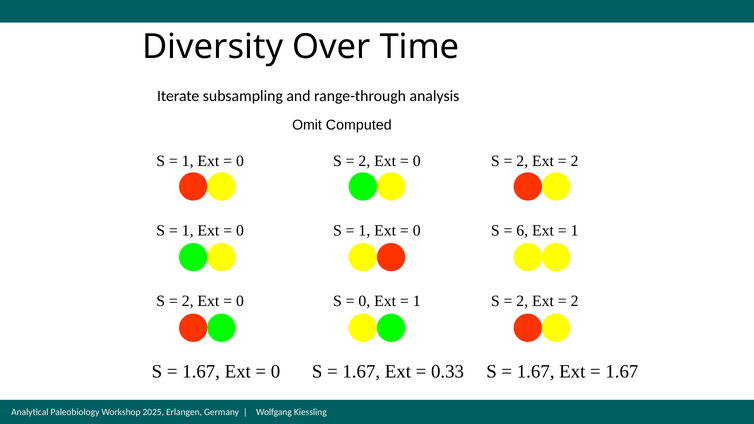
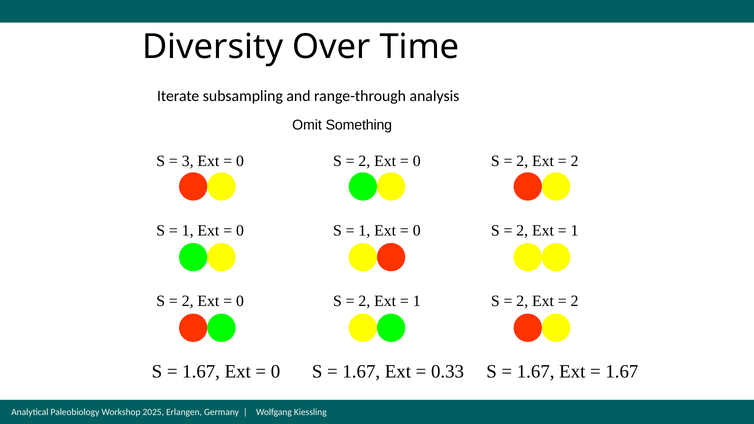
Computed: Computed -> Something
1 at (188, 161): 1 -> 3
6 at (522, 231): 6 -> 2
0 at (364, 301): 0 -> 2
